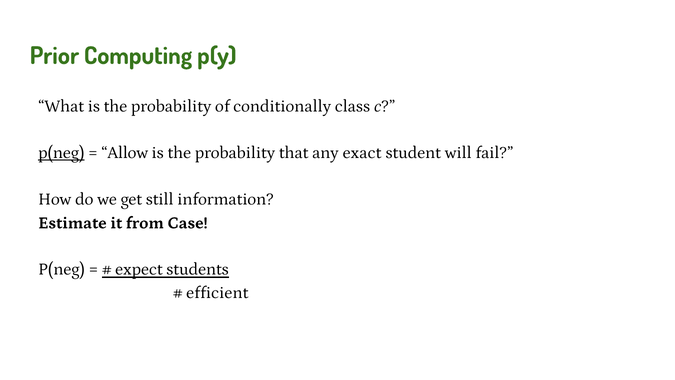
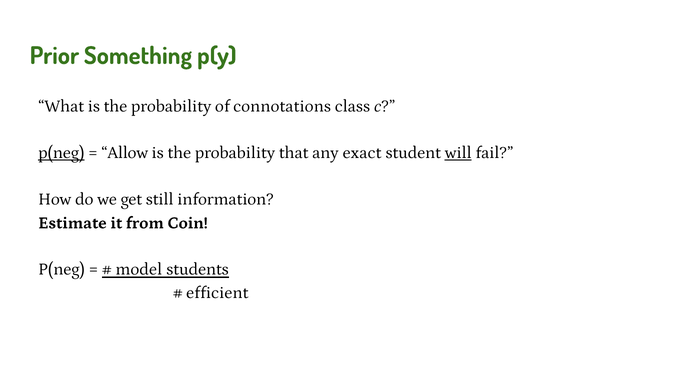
Computing: Computing -> Something
conditionally: conditionally -> connotations
will underline: none -> present
Case: Case -> Coin
expect: expect -> model
